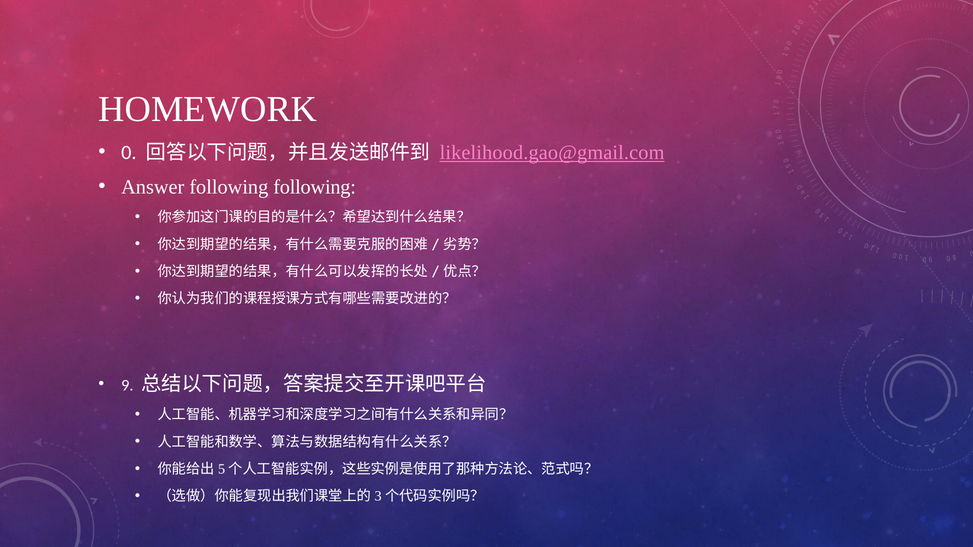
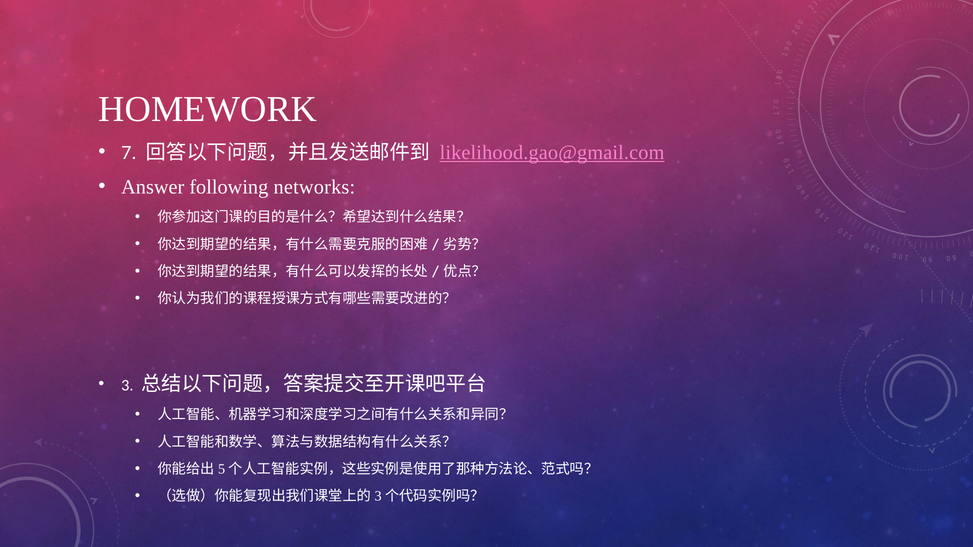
0: 0 -> 7
following following: following -> networks
9: 9 -> 3
